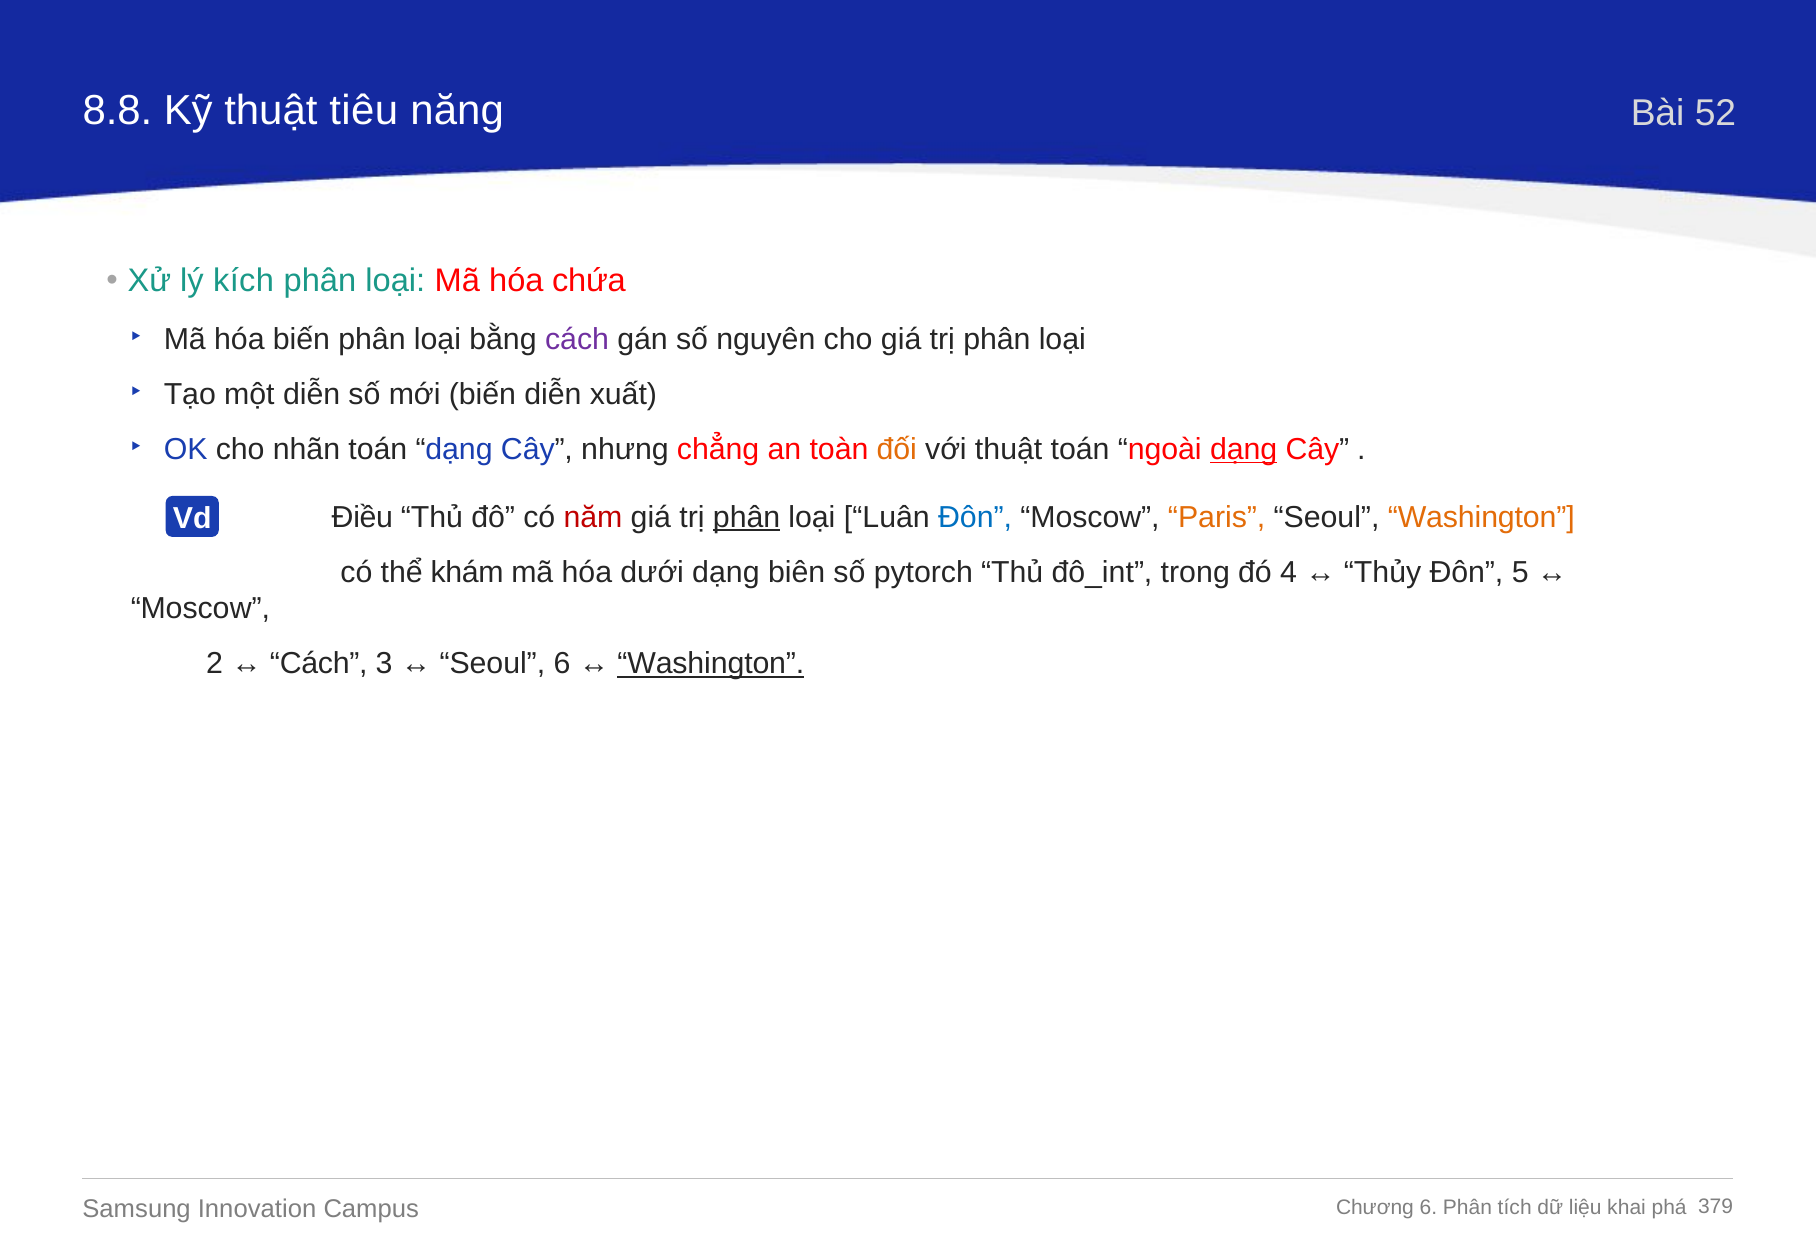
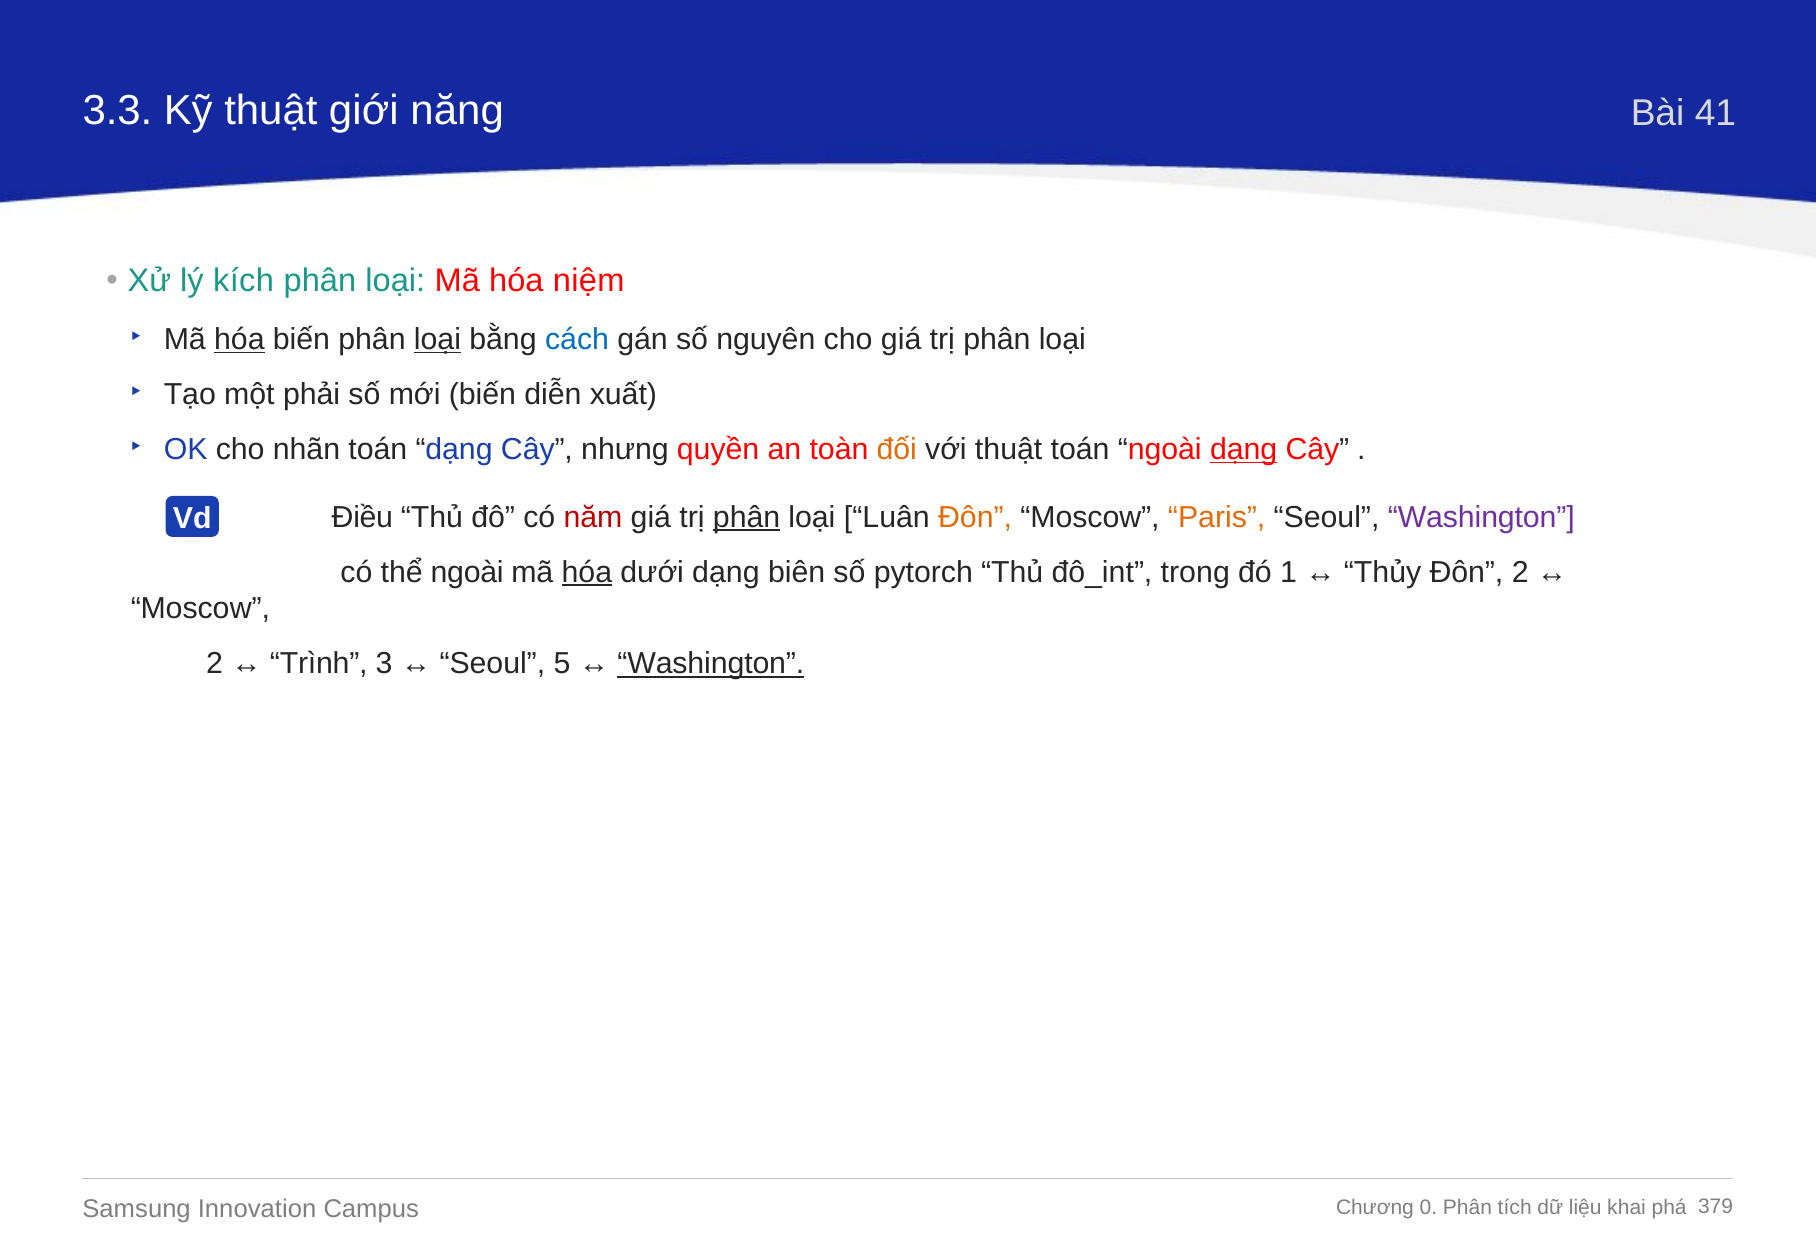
8.8: 8.8 -> 3.3
tiêu: tiêu -> giới
52: 52 -> 41
chứa: chứa -> niệm
hóa at (239, 339) underline: none -> present
loại at (437, 339) underline: none -> present
cách at (577, 339) colour: purple -> blue
một diễn: diễn -> phải
chẳng: chẳng -> quyền
Đôn at (975, 517) colour: blue -> orange
Washington at (1481, 517) colour: orange -> purple
thể khám: khám -> ngoài
hóa at (587, 572) underline: none -> present
4: 4 -> 1
Đôn 5: 5 -> 2
Cách at (319, 663): Cách -> Trình
Seoul 6: 6 -> 5
6 at (1428, 1207): 6 -> 0
